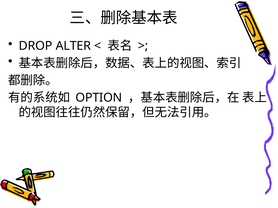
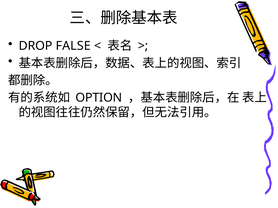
ALTER: ALTER -> FALSE
